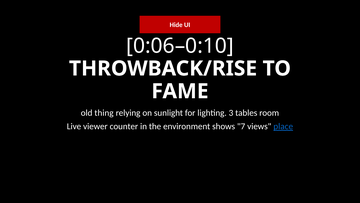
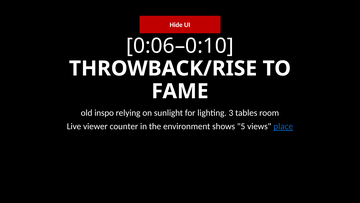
thing: thing -> inspo
7: 7 -> 5
